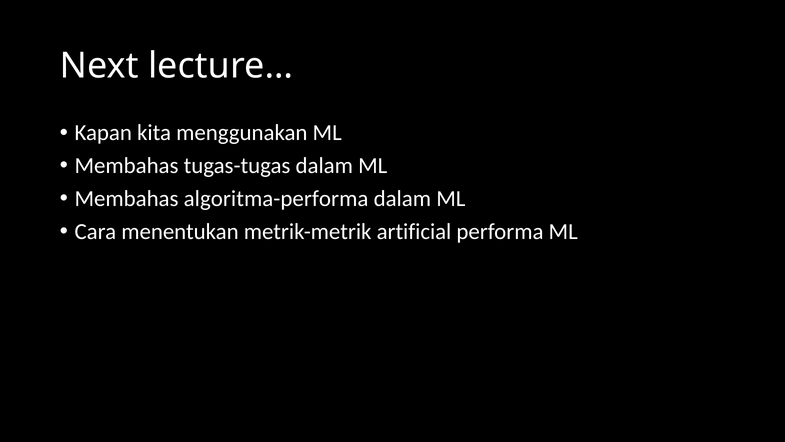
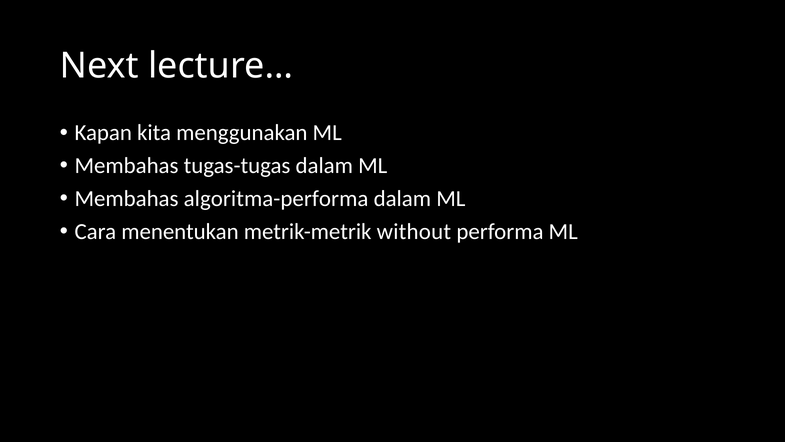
artificial: artificial -> without
